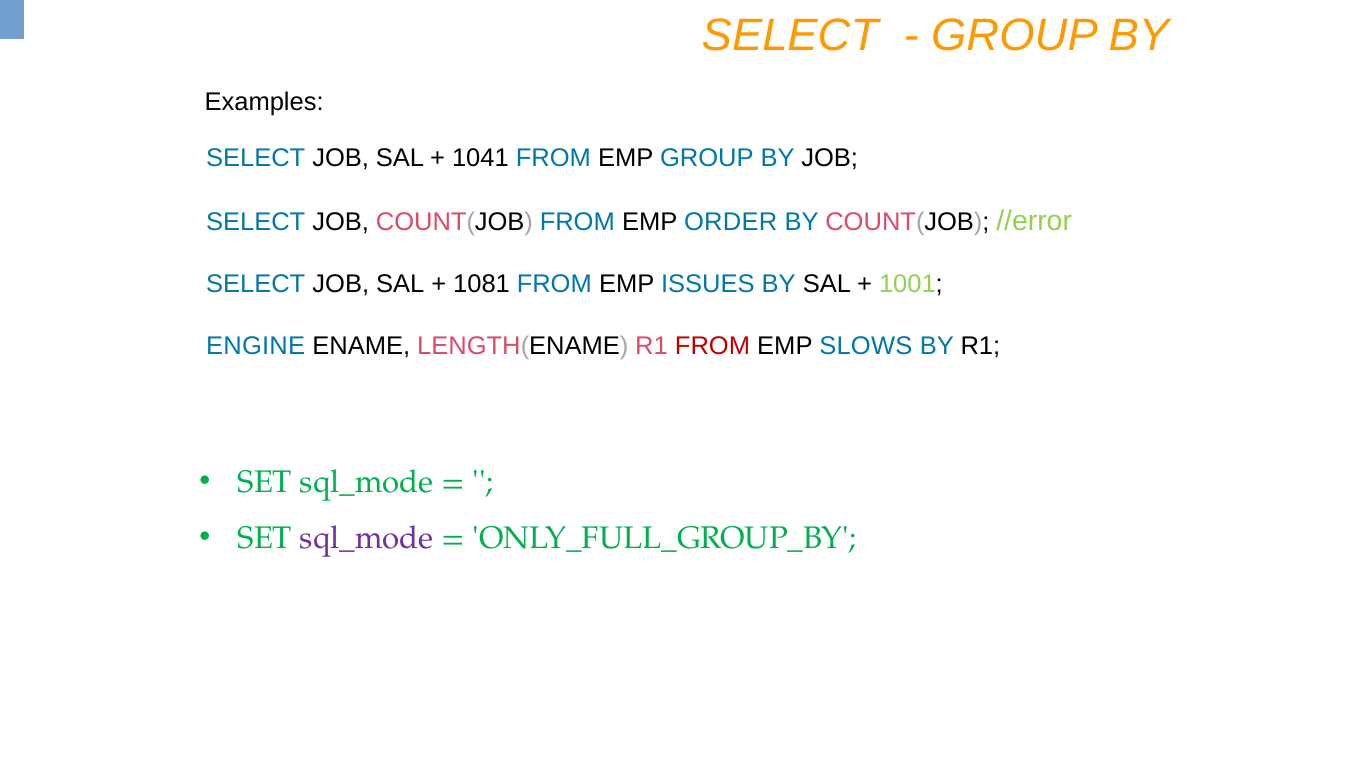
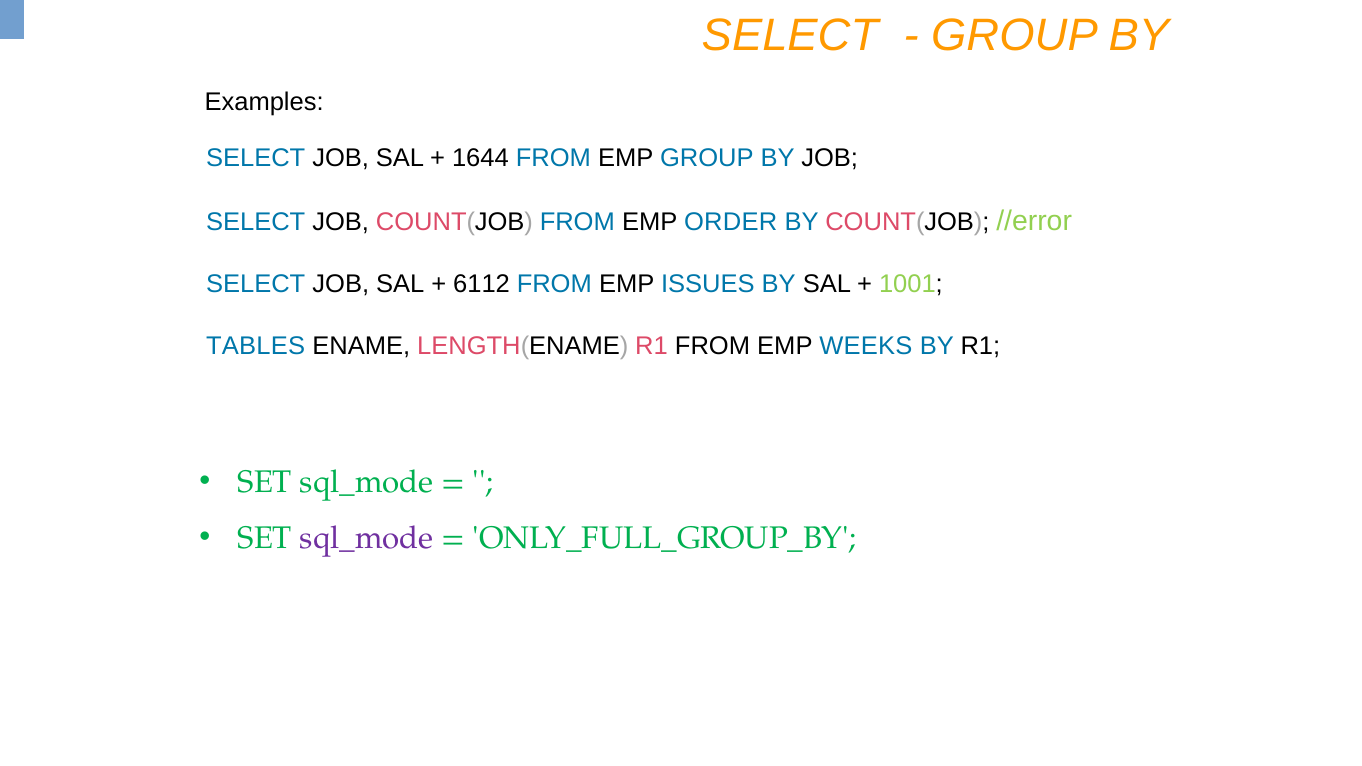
1041: 1041 -> 1644
1081: 1081 -> 6112
ENGINE: ENGINE -> TABLES
FROM at (713, 346) colour: red -> black
SLOWS: SLOWS -> WEEKS
